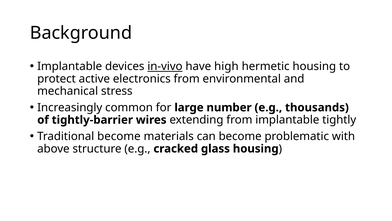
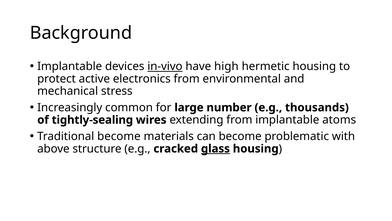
tightly-barrier: tightly-barrier -> tightly-sealing
tightly: tightly -> atoms
glass underline: none -> present
